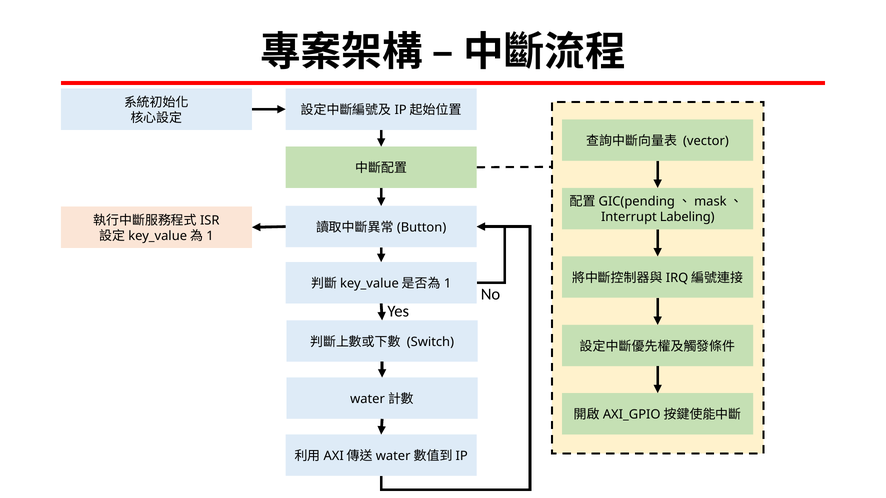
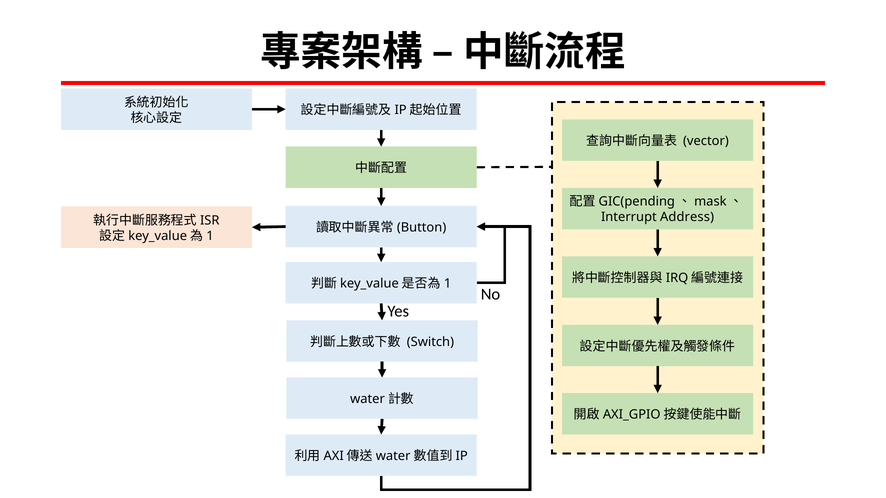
Labeling: Labeling -> Address
